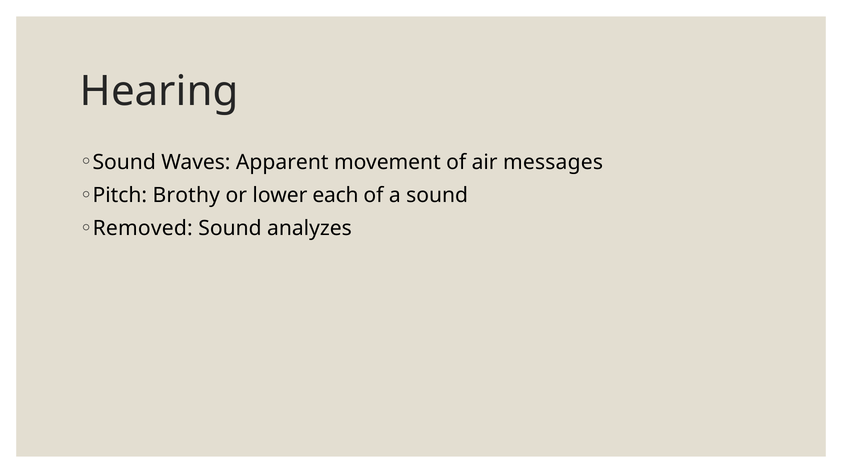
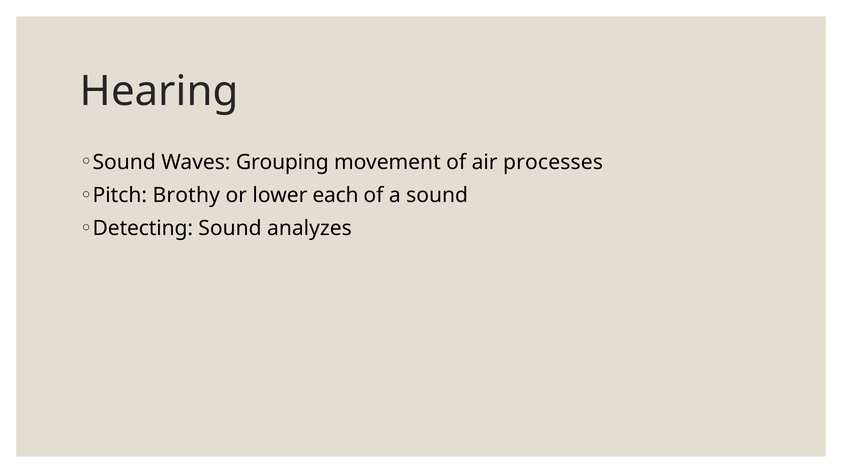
Apparent: Apparent -> Grouping
messages: messages -> processes
Removed: Removed -> Detecting
